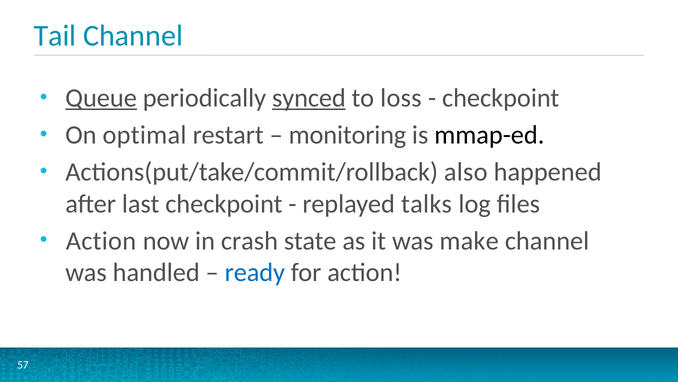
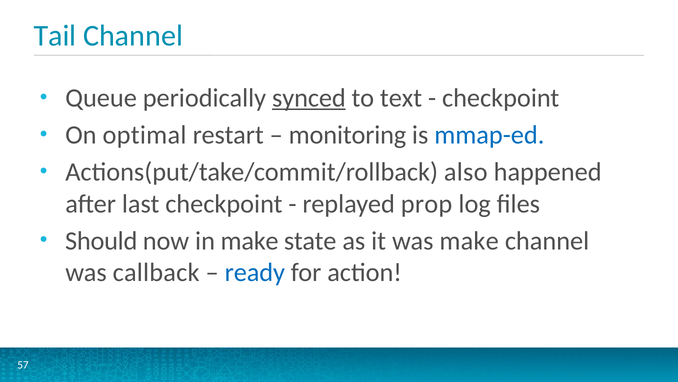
Queue underline: present -> none
loss: loss -> text
mmap-ed colour: black -> blue
talks: talks -> prop
Action at (101, 240): Action -> Should
in crash: crash -> make
handled: handled -> callback
